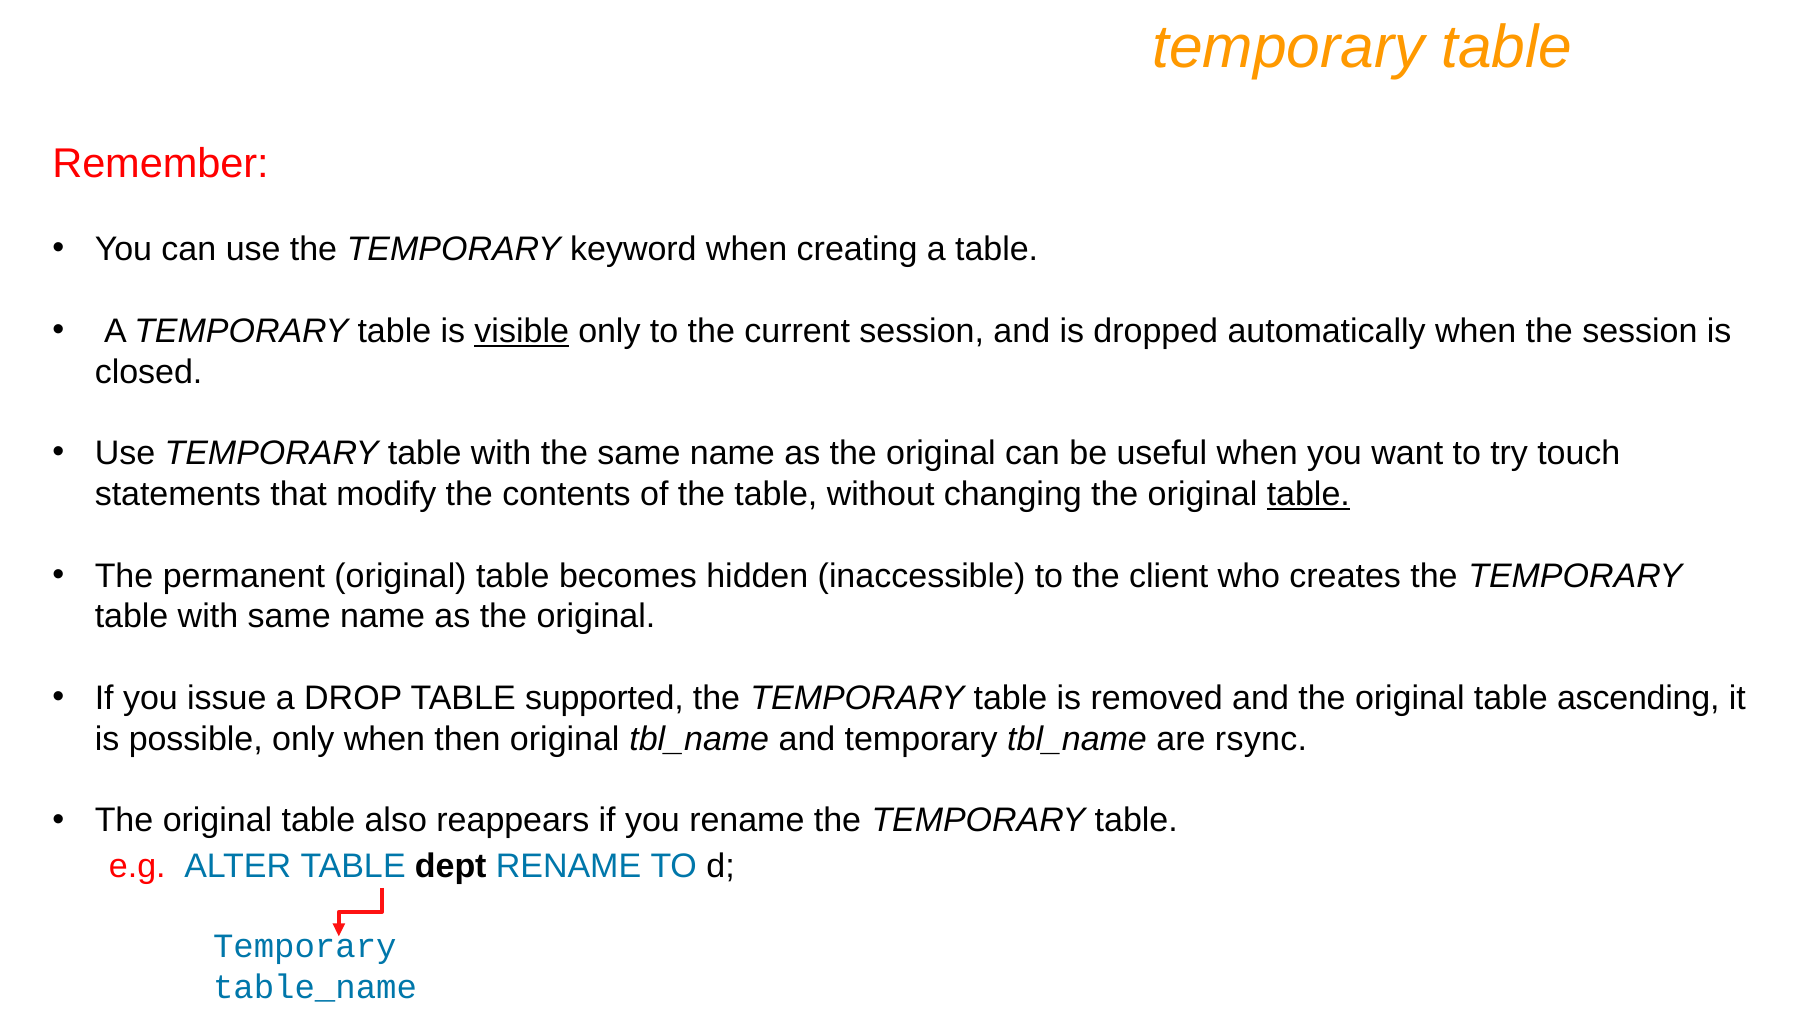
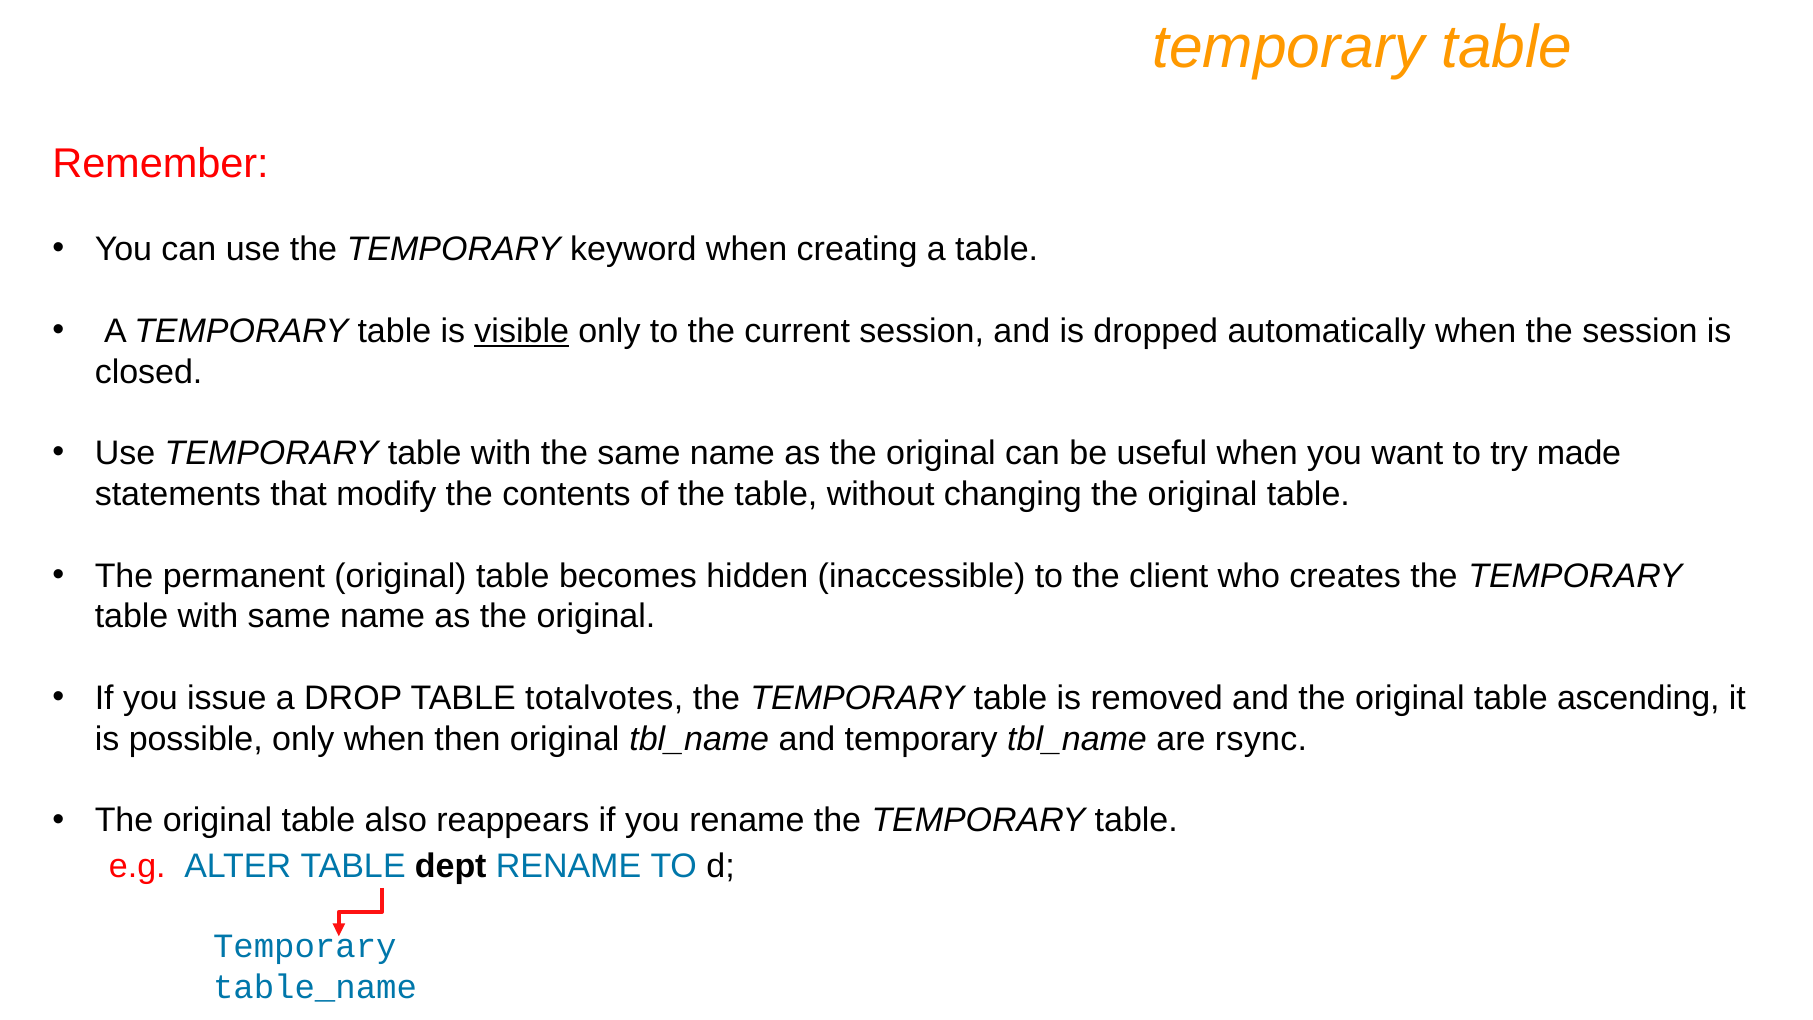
touch: touch -> made
table at (1308, 494) underline: present -> none
supported: supported -> totalvotes
